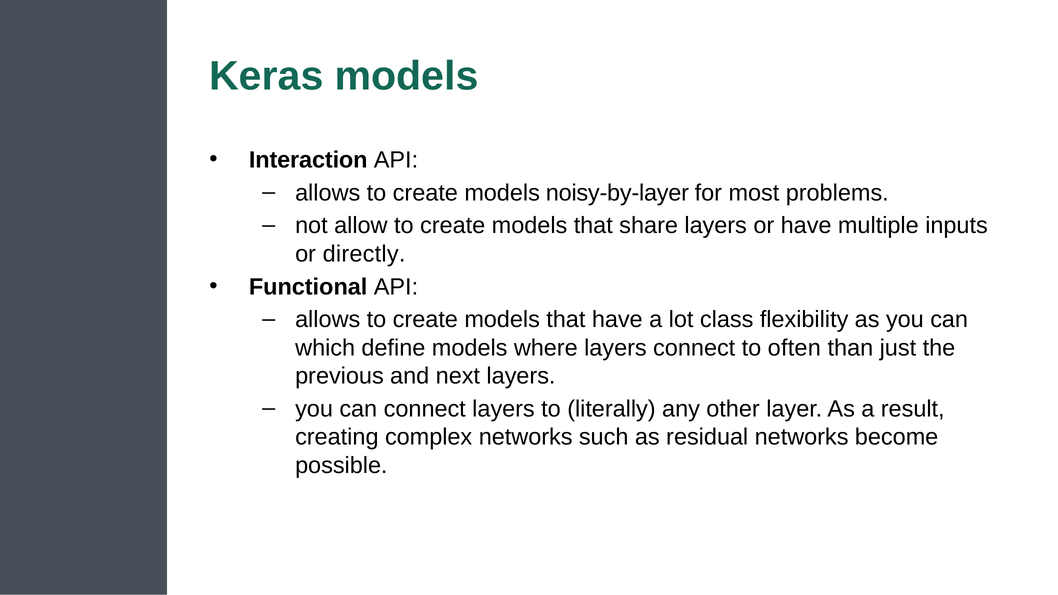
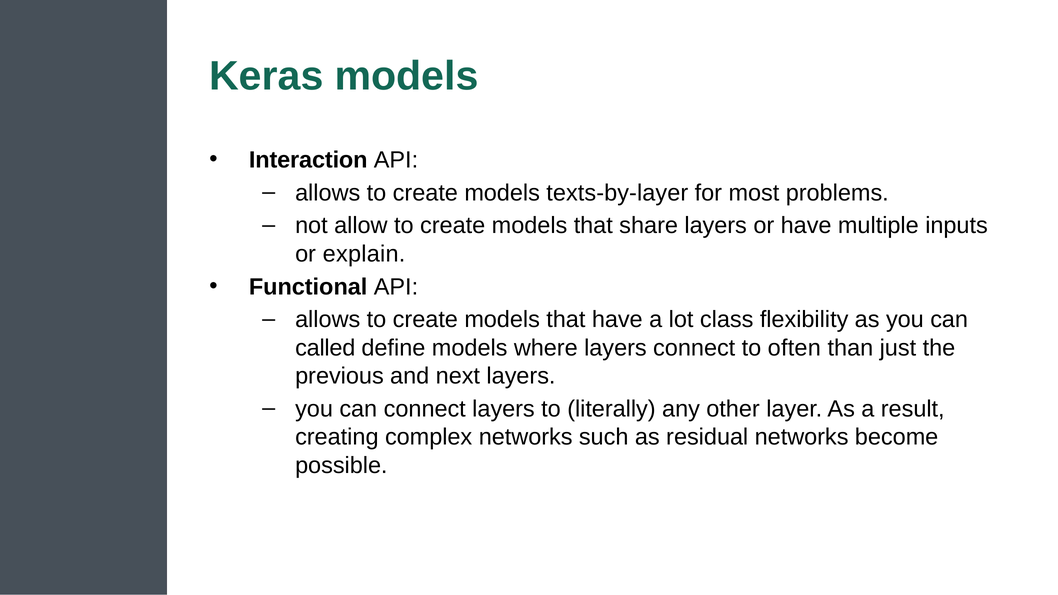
noisy-by-layer: noisy-by-layer -> texts-by-layer
directly: directly -> explain
which: which -> called
